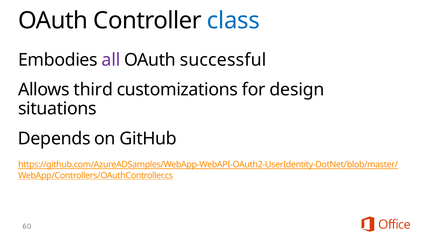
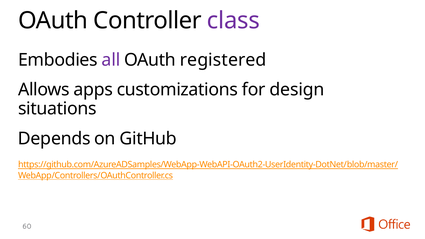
class colour: blue -> purple
successful: successful -> registered
third: third -> apps
